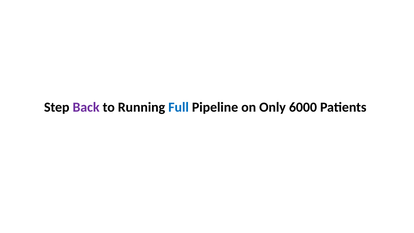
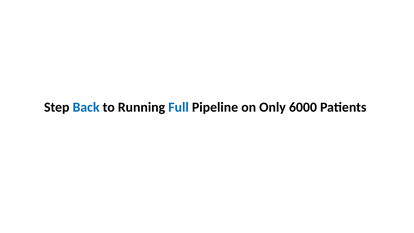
Back colour: purple -> blue
